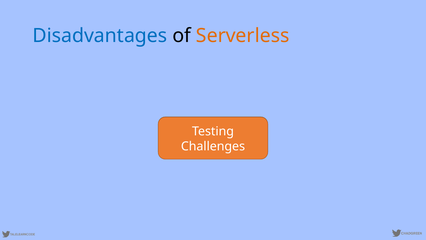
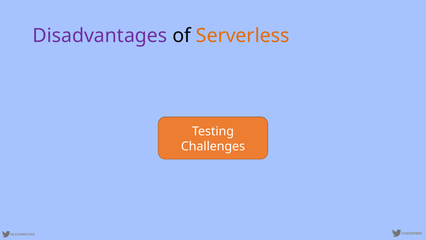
Disadvantages colour: blue -> purple
